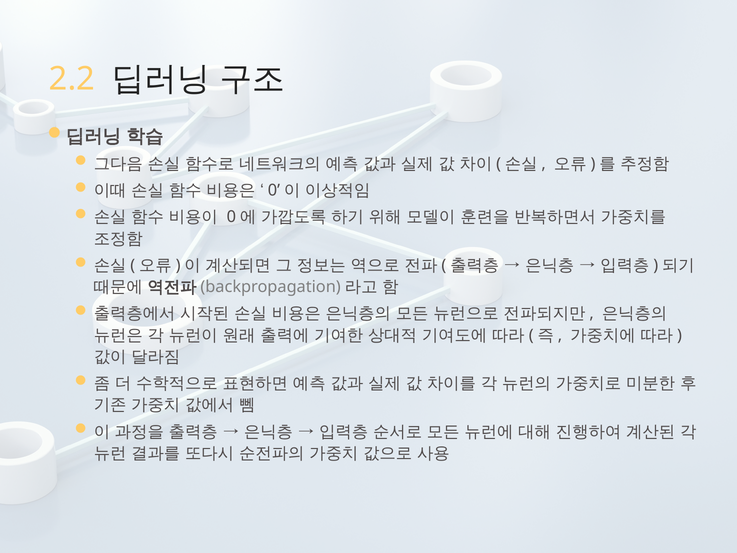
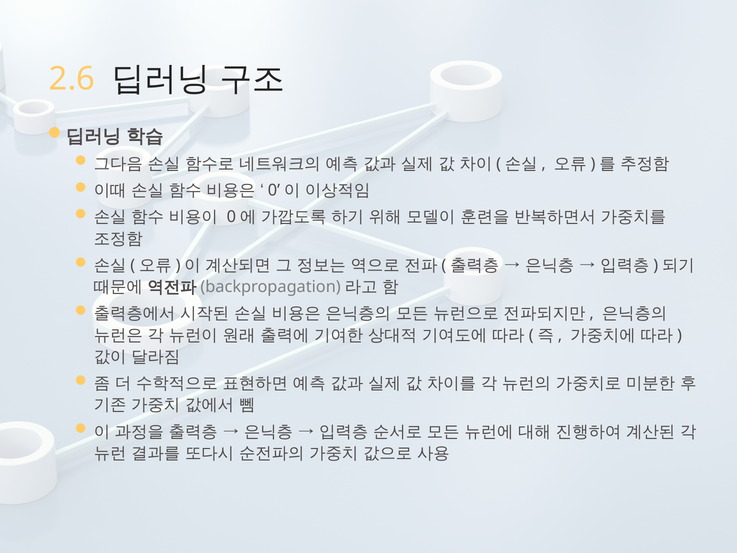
2.2: 2.2 -> 2.6
